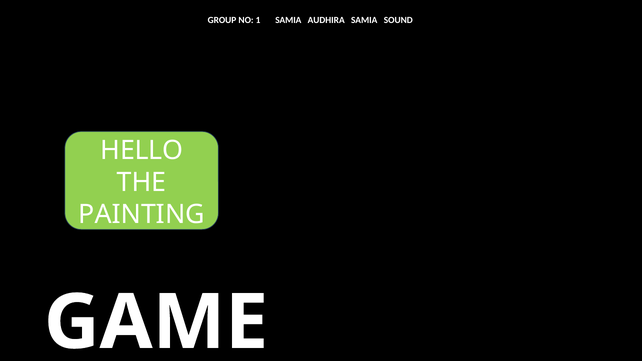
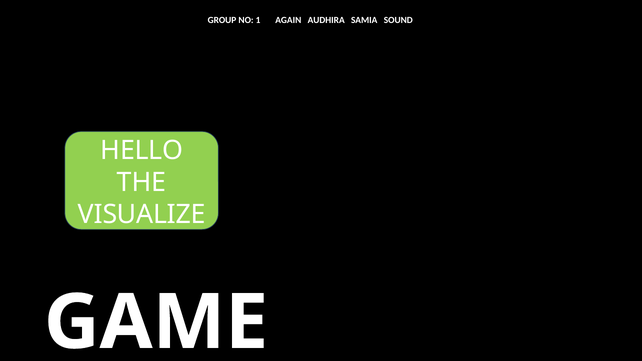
1 SAMIA: SAMIA -> AGAIN
PAINTING: PAINTING -> VISUALIZE
